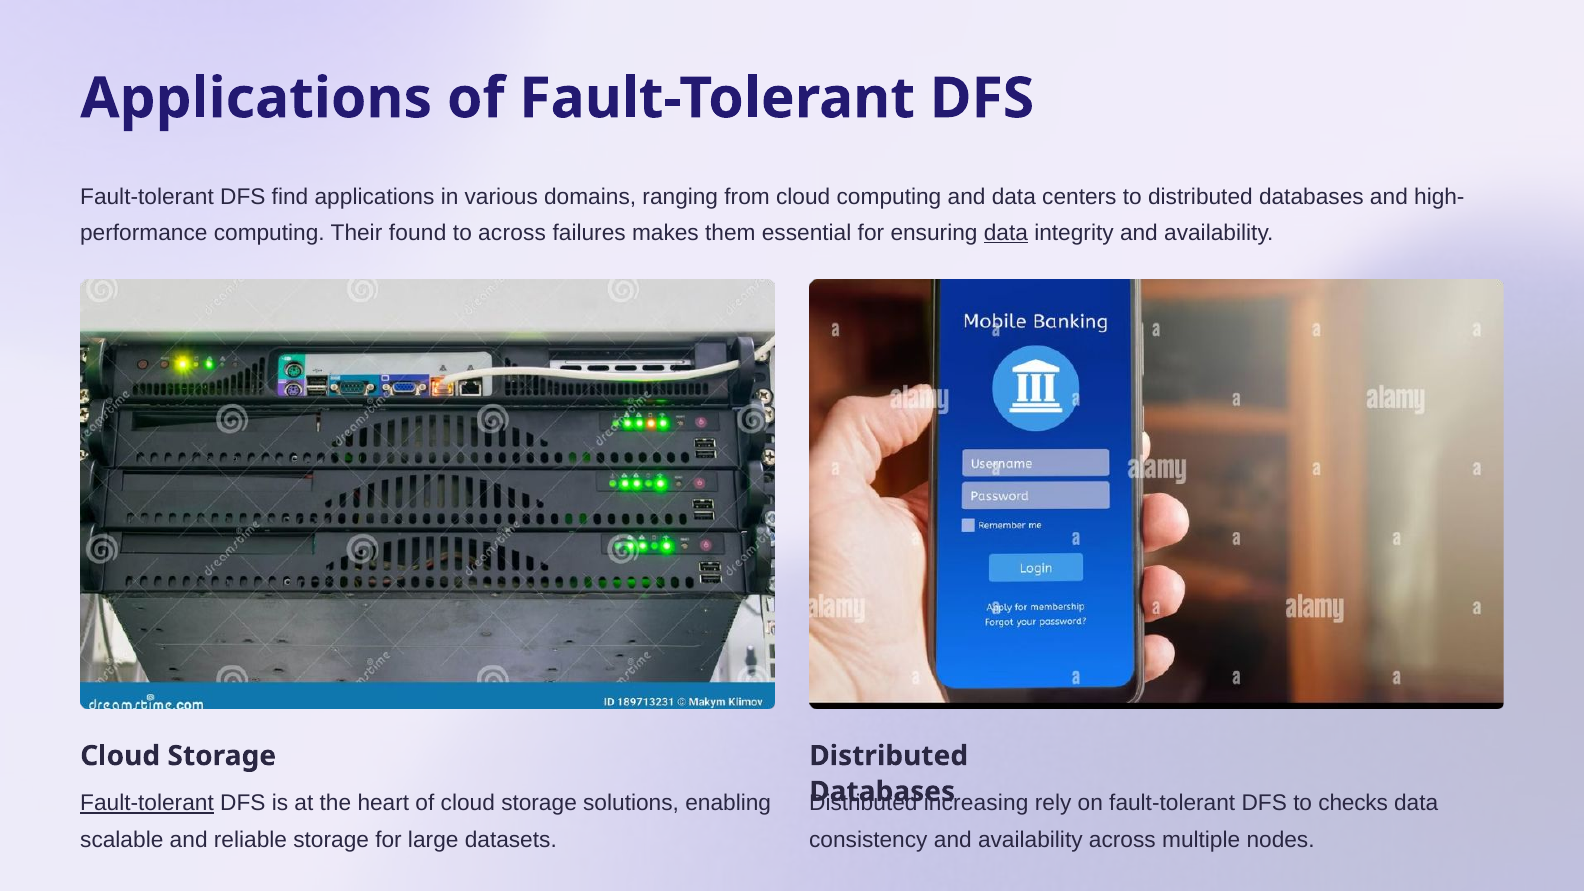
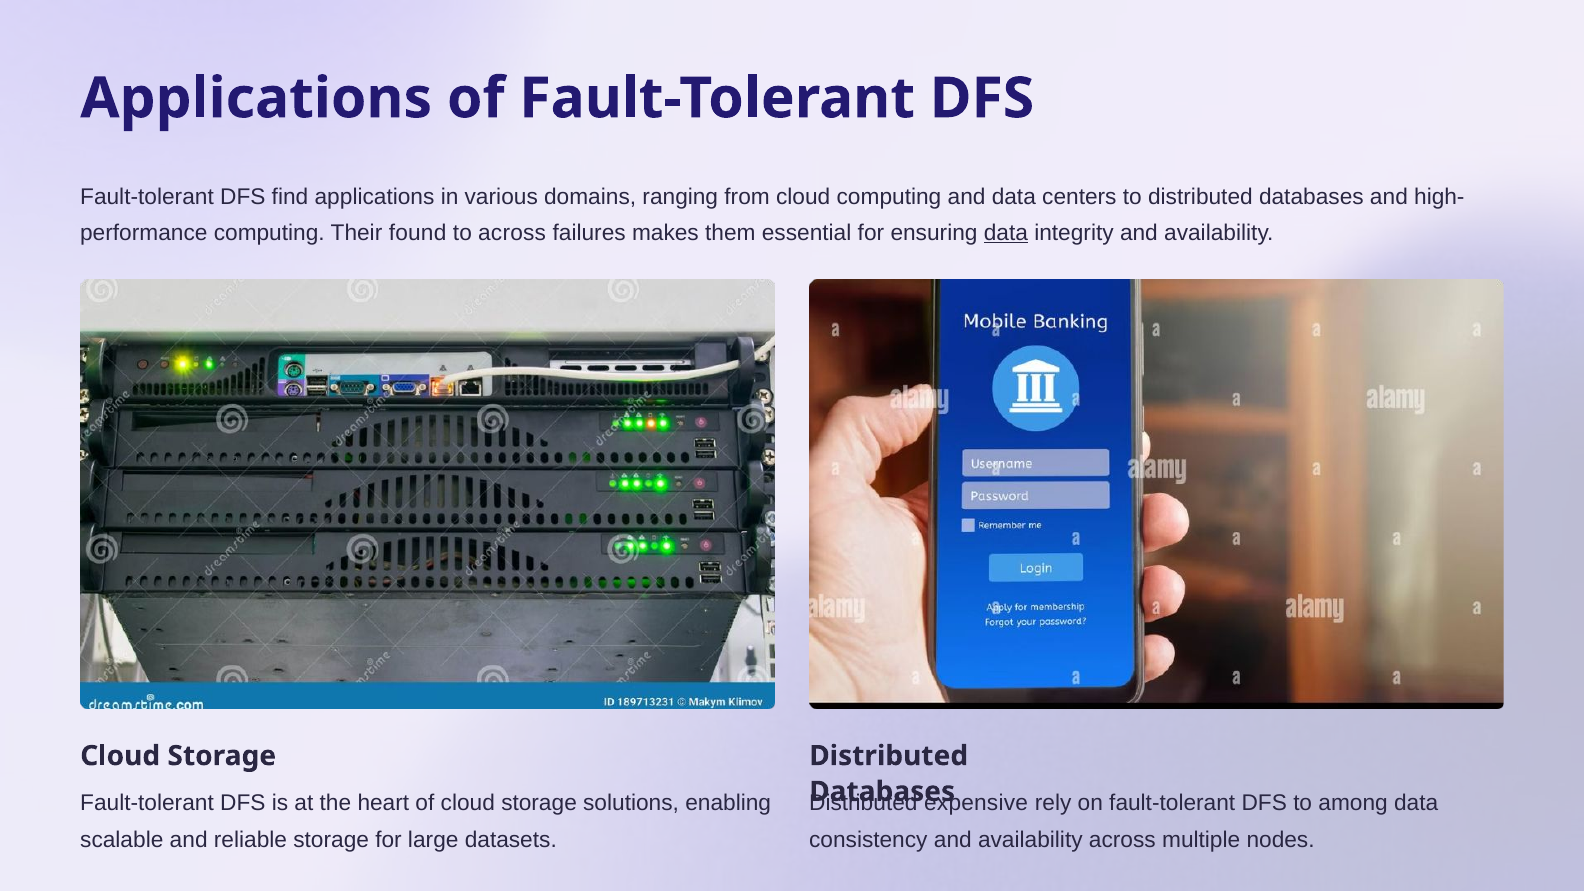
Fault-tolerant at (147, 803) underline: present -> none
increasing: increasing -> expensive
checks: checks -> among
